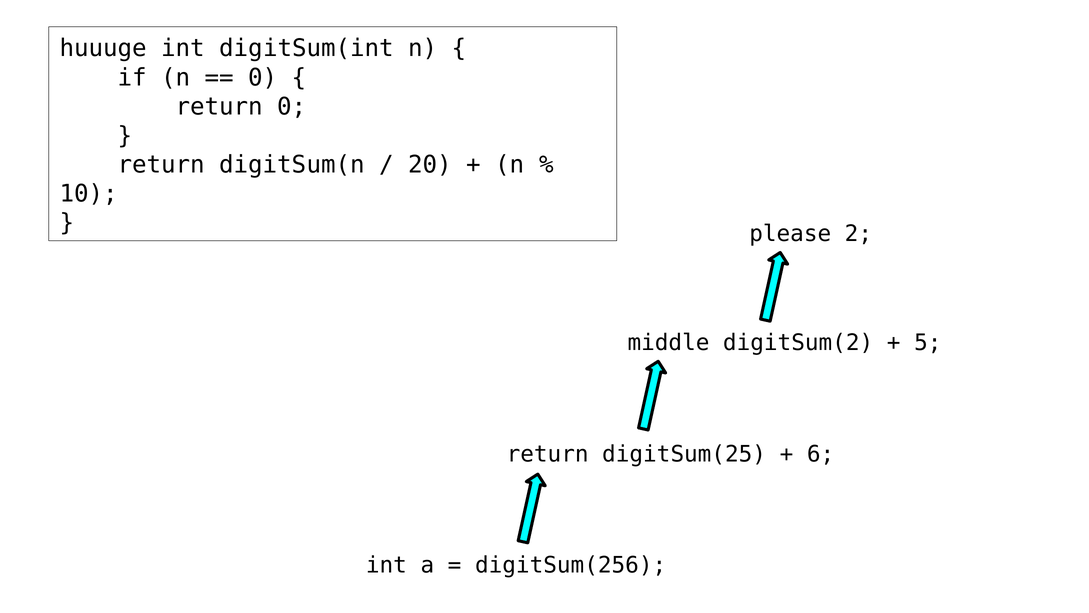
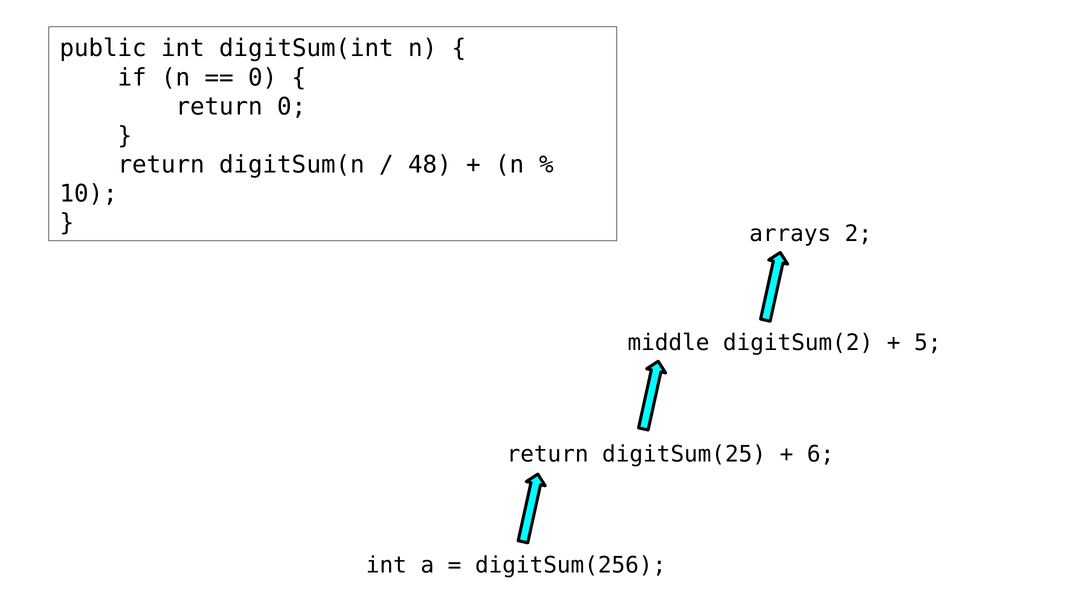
huuuge: huuuge -> public
20: 20 -> 48
please: please -> arrays
